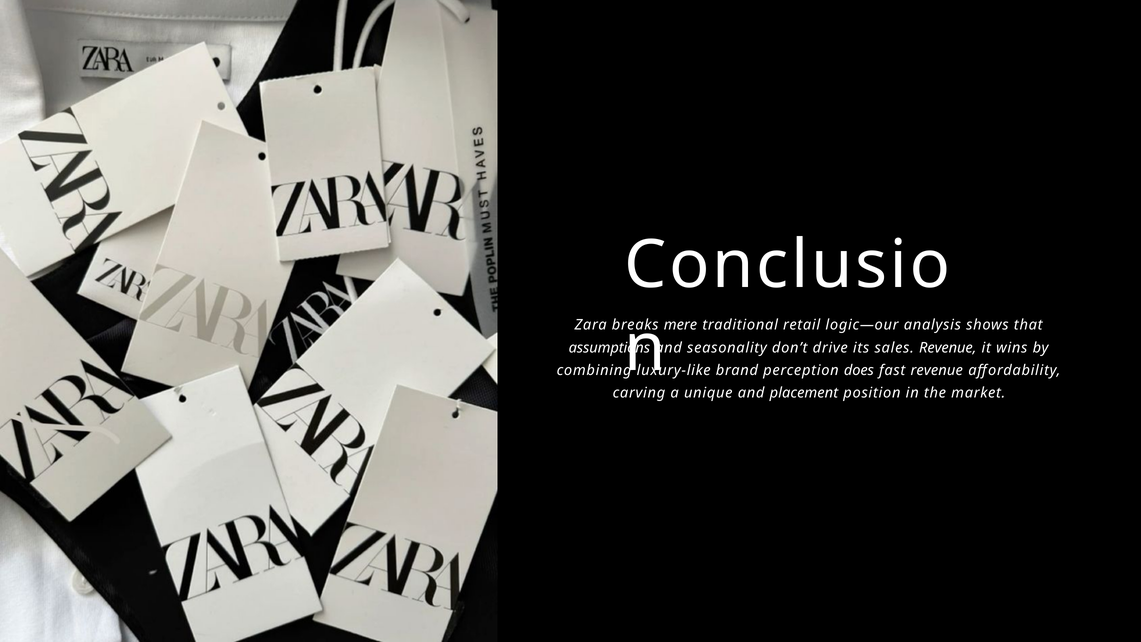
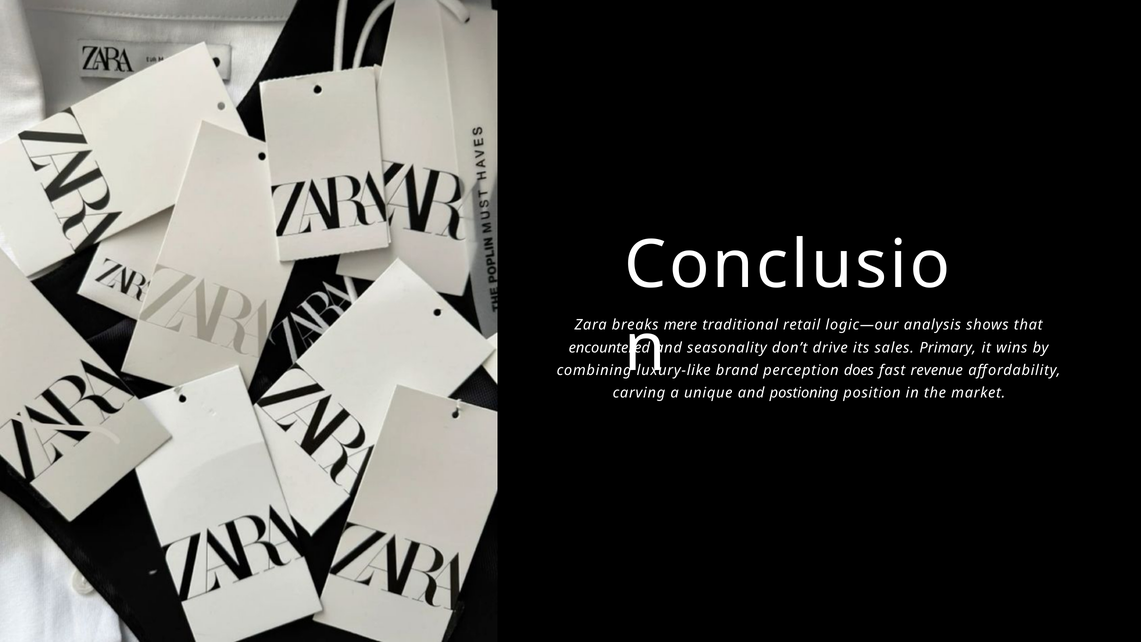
assumptions: assumptions -> encountered
sales Revenue: Revenue -> Primary
placement: placement -> postioning
